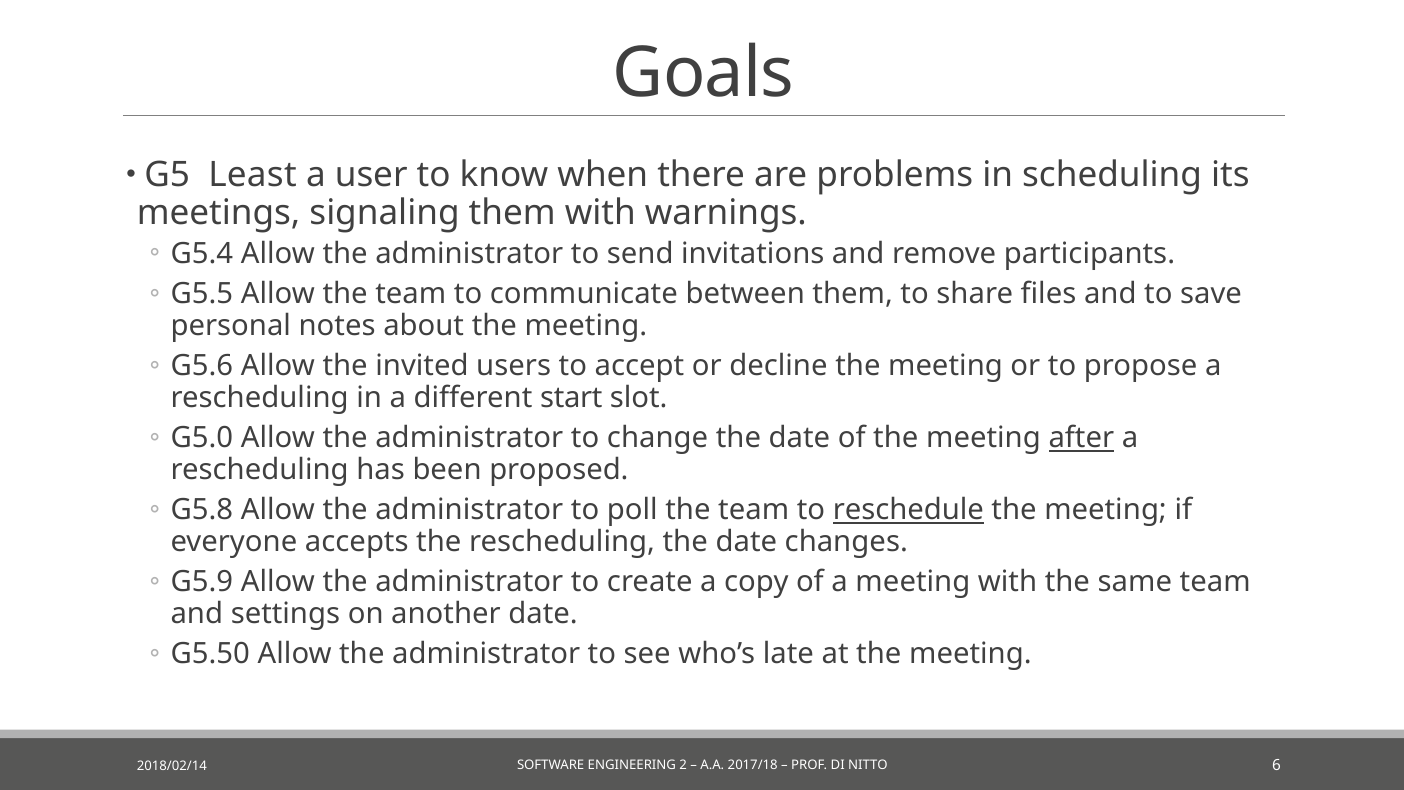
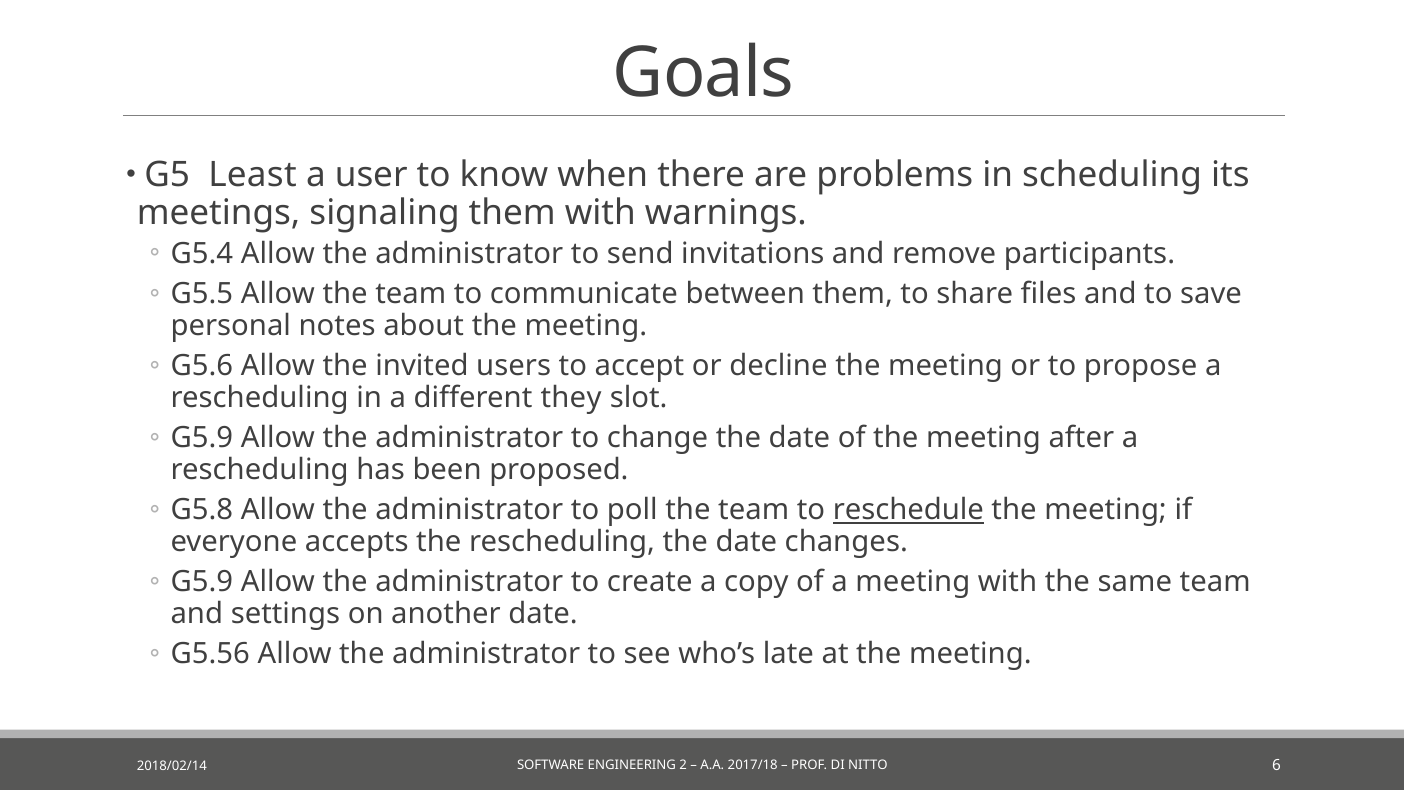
start: start -> they
G5.0 at (202, 438): G5.0 -> G5.9
after underline: present -> none
G5.50: G5.50 -> G5.56
